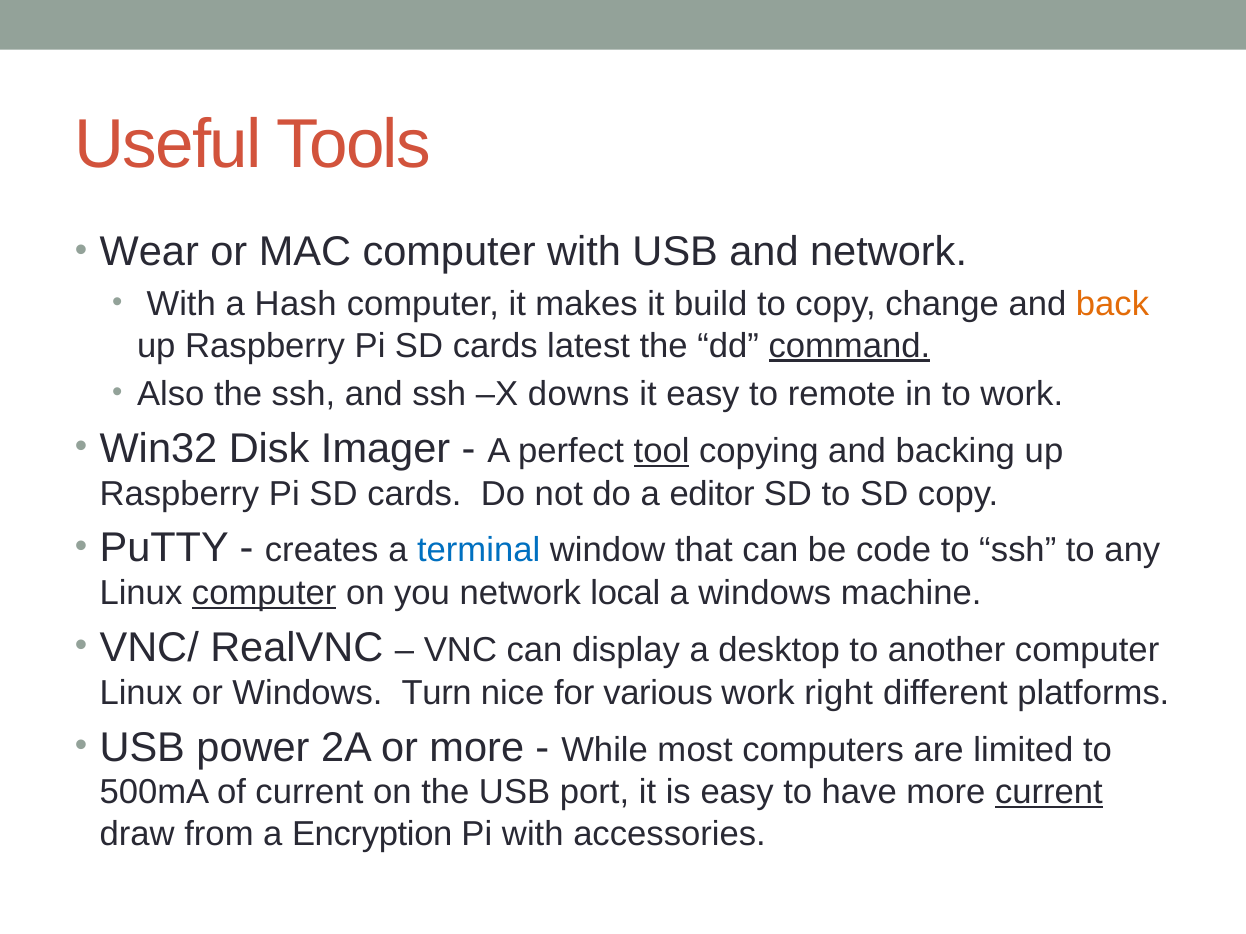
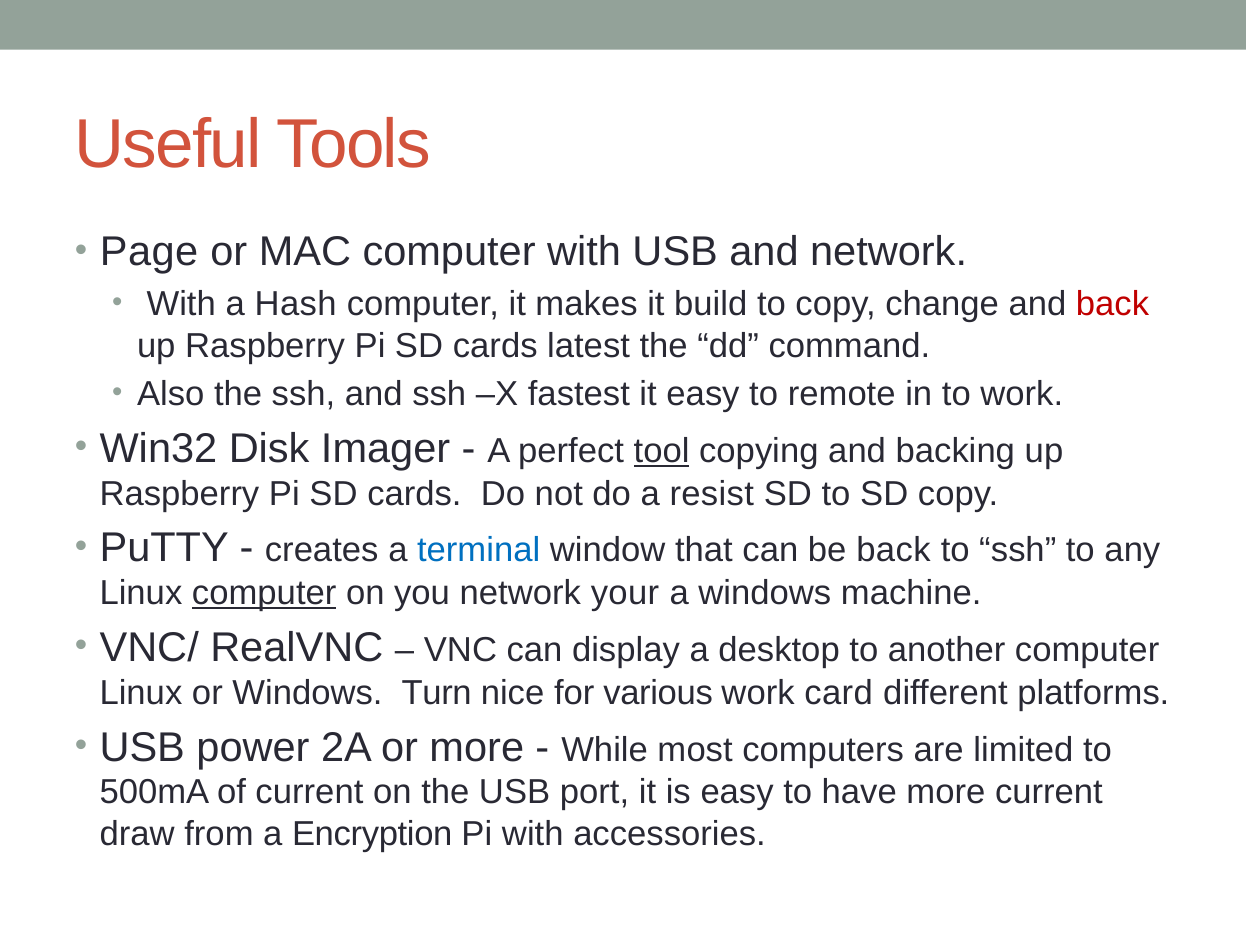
Wear: Wear -> Page
back at (1113, 304) colour: orange -> red
command underline: present -> none
downs: downs -> fastest
editor: editor -> resist
be code: code -> back
local: local -> your
right: right -> card
current at (1049, 793) underline: present -> none
